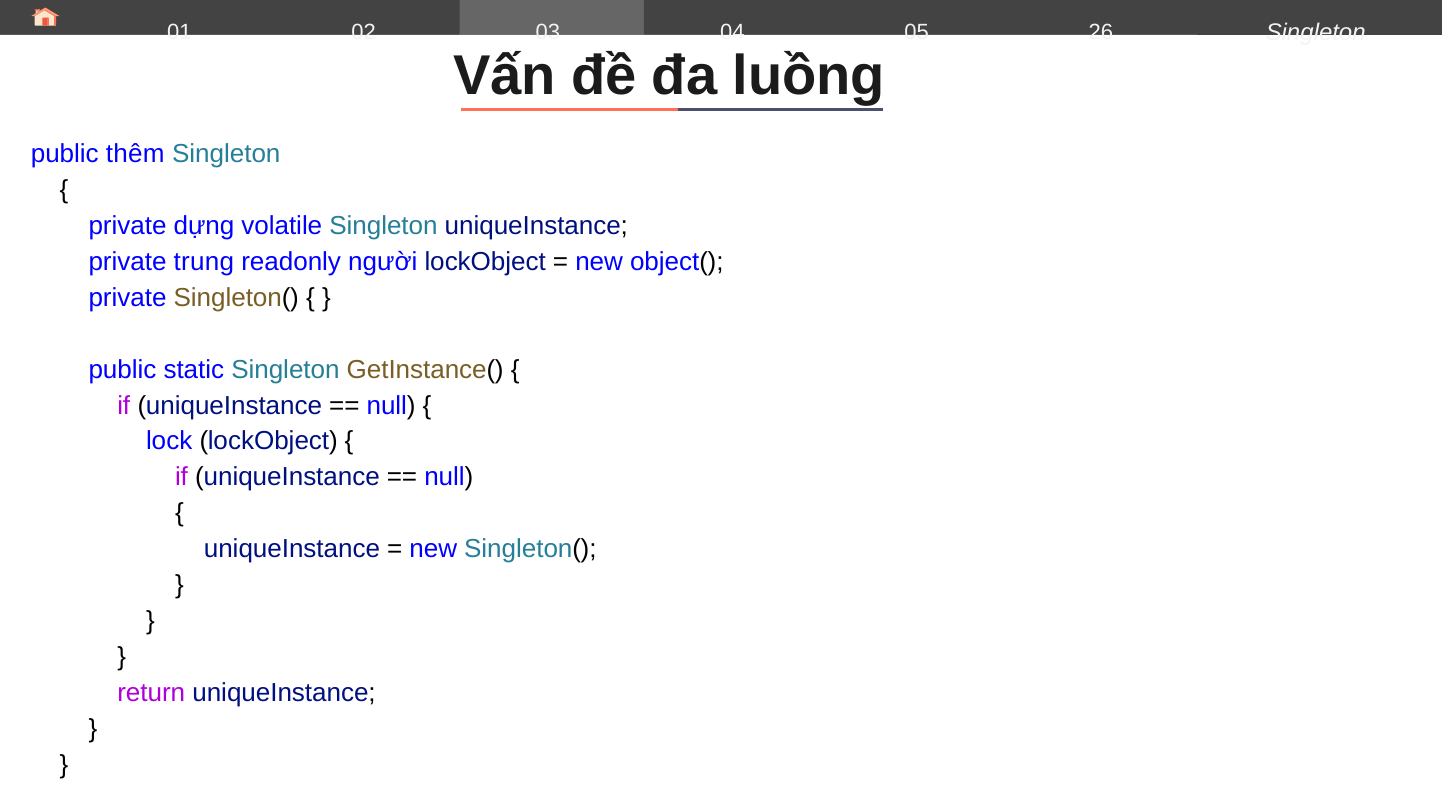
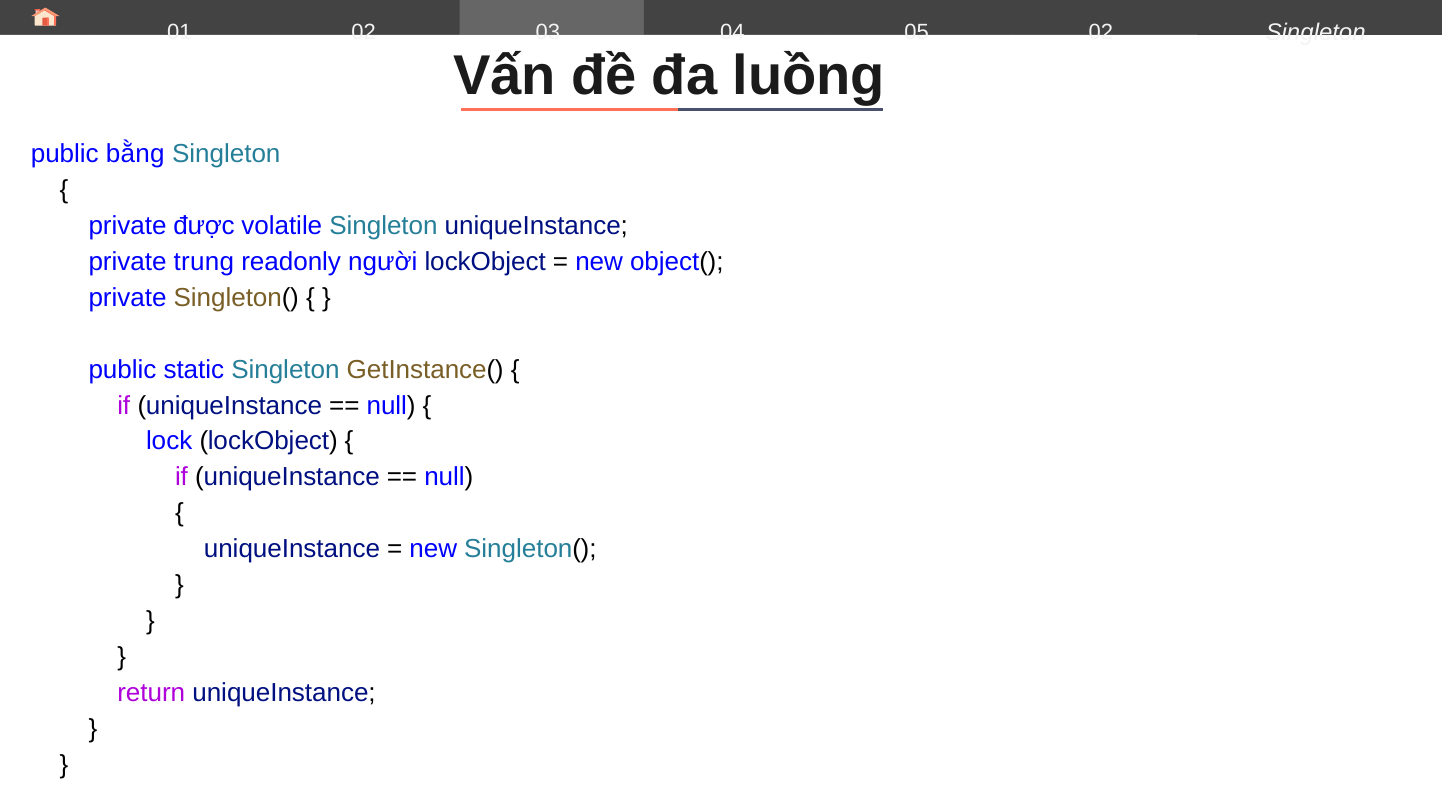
05 26: 26 -> 02
thêm: thêm -> bằng
dựng: dựng -> được
